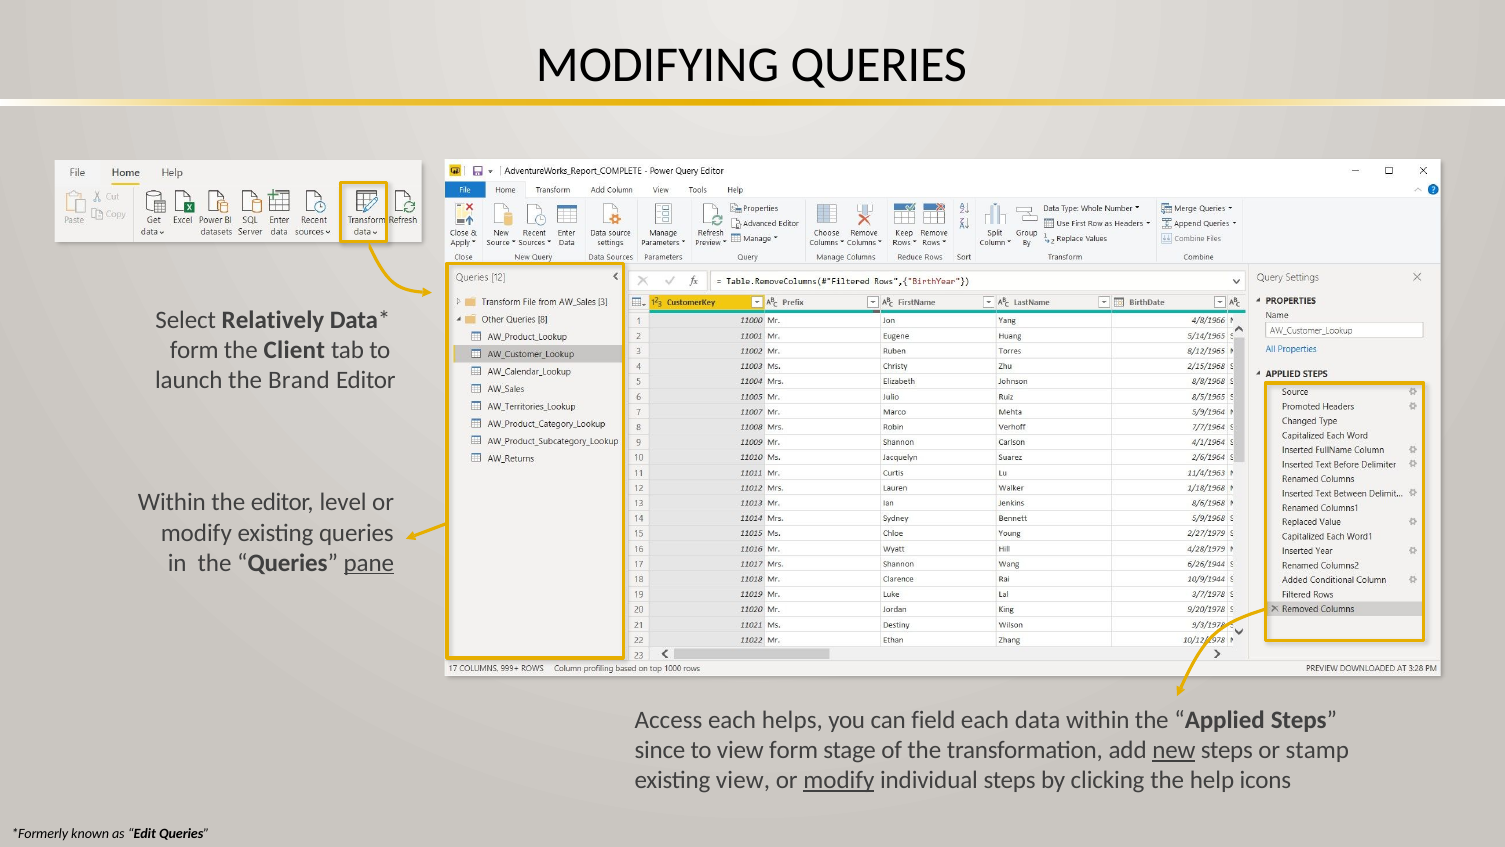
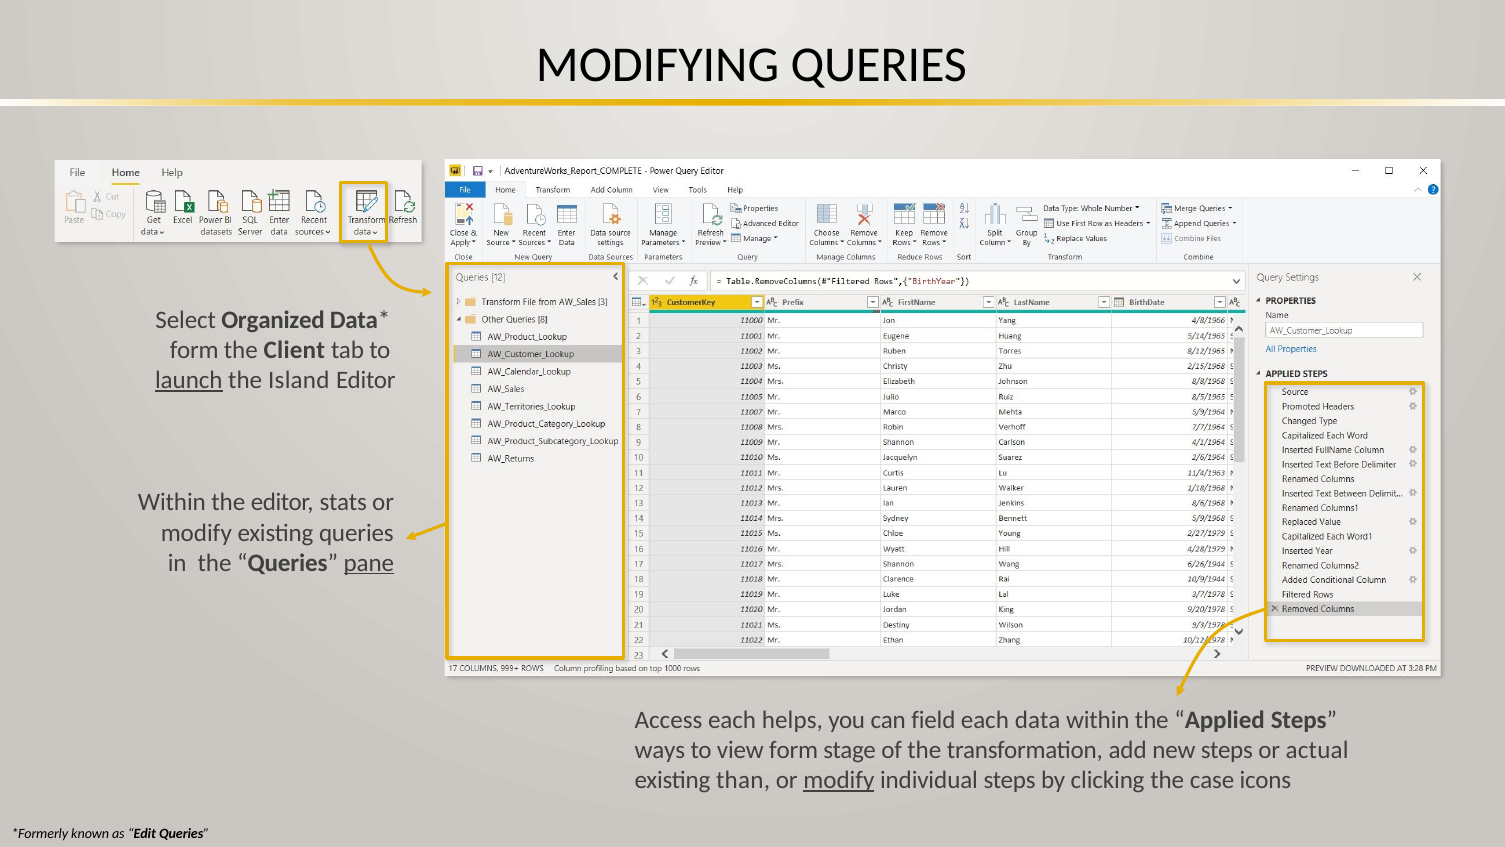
Relatively: Relatively -> Organized
launch underline: none -> present
Brand: Brand -> Island
level: level -> stats
since: since -> ways
new underline: present -> none
stamp: stamp -> actual
existing view: view -> than
help: help -> case
